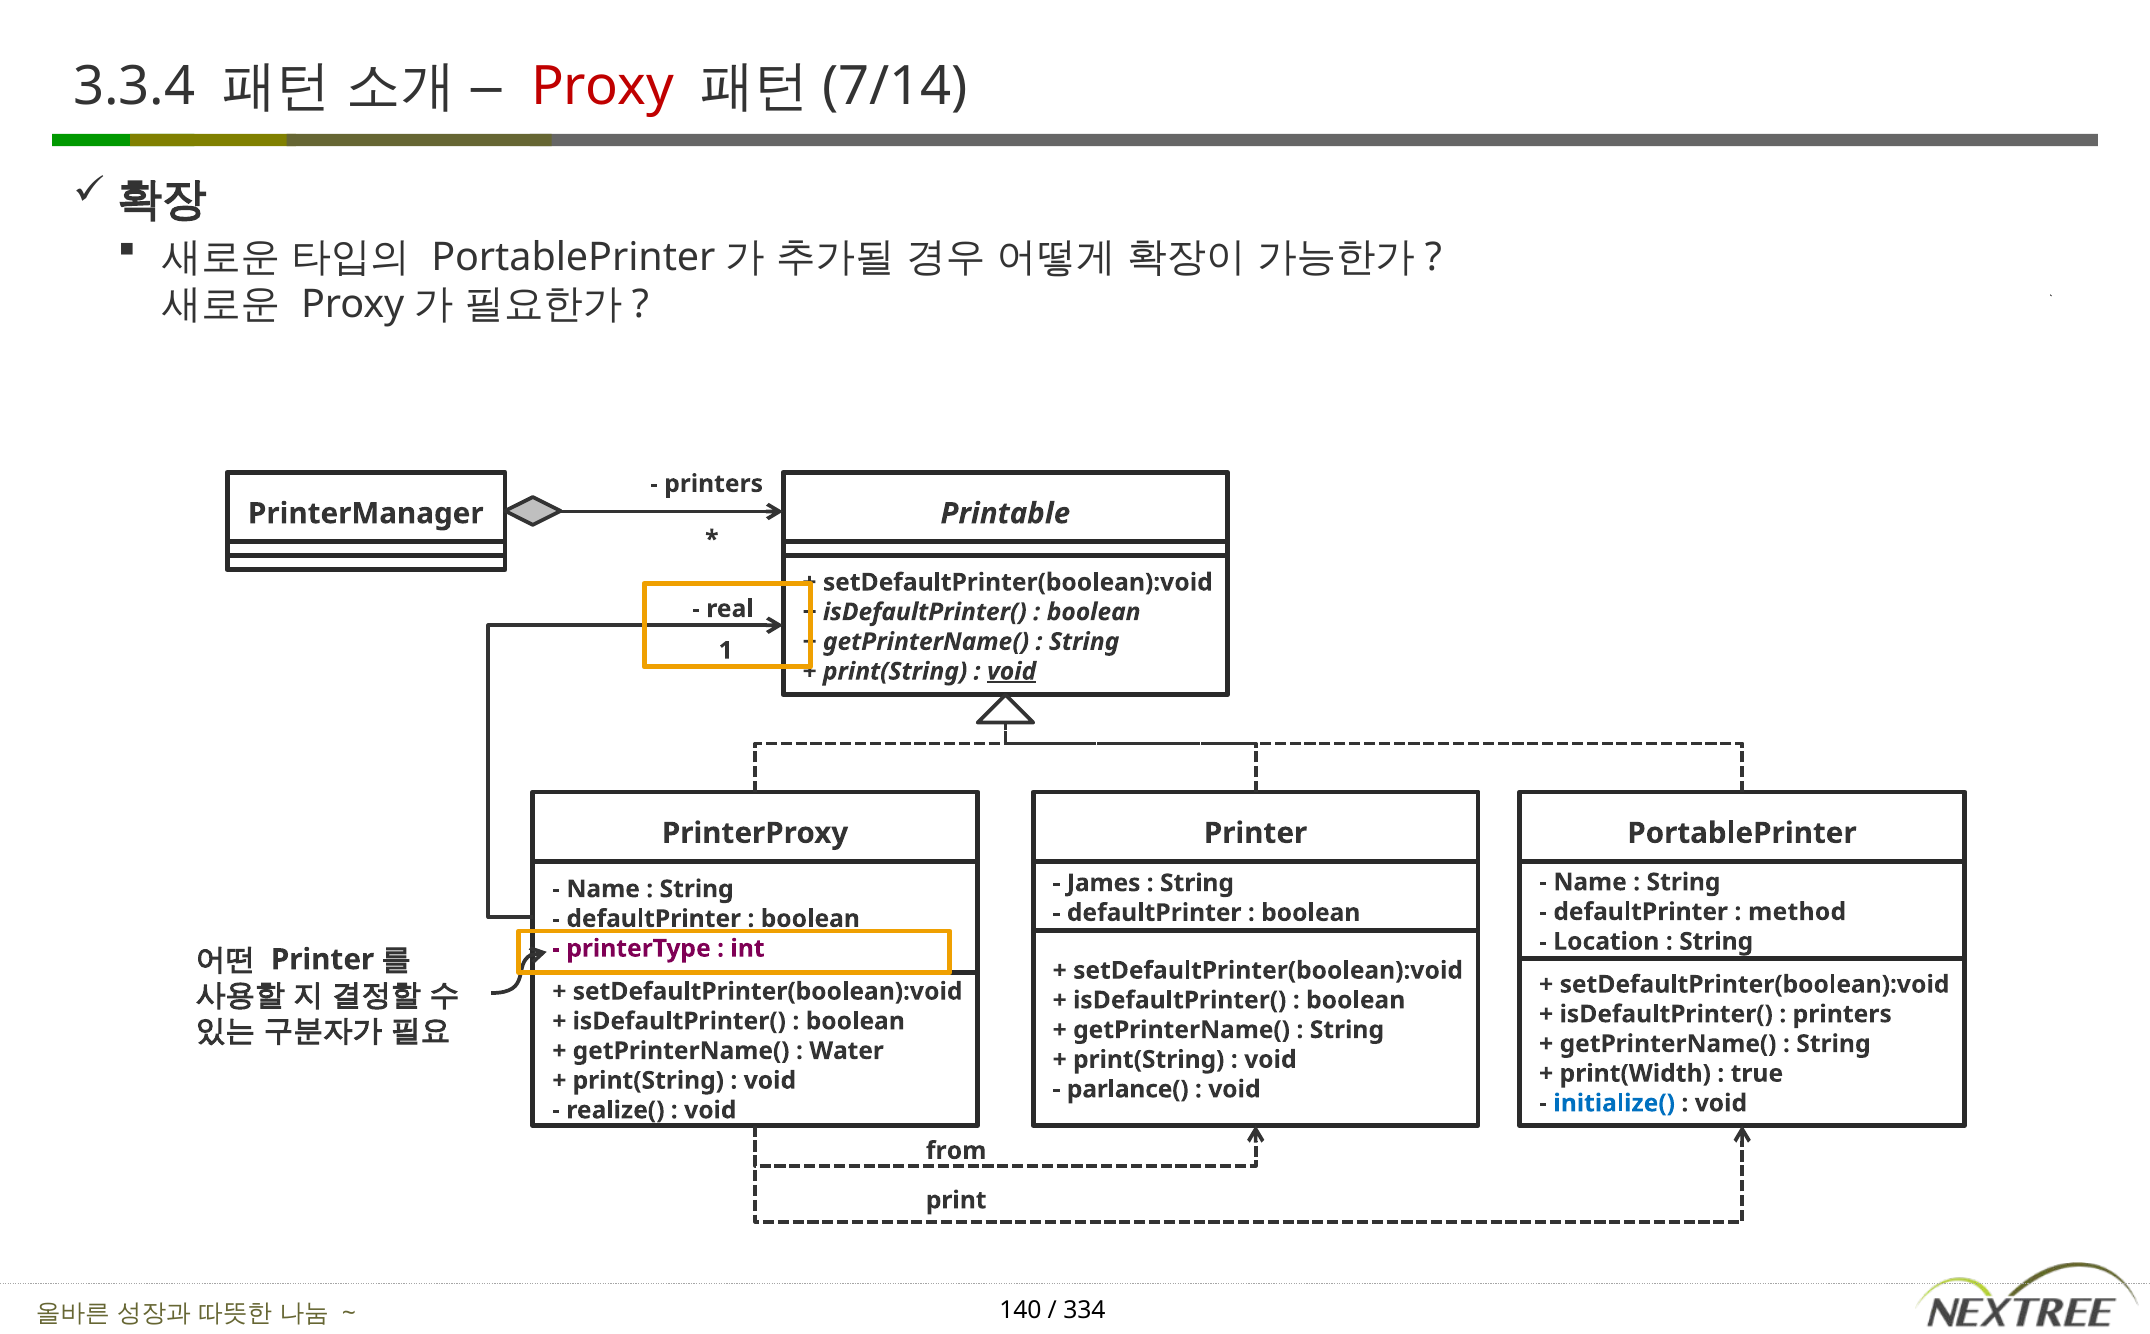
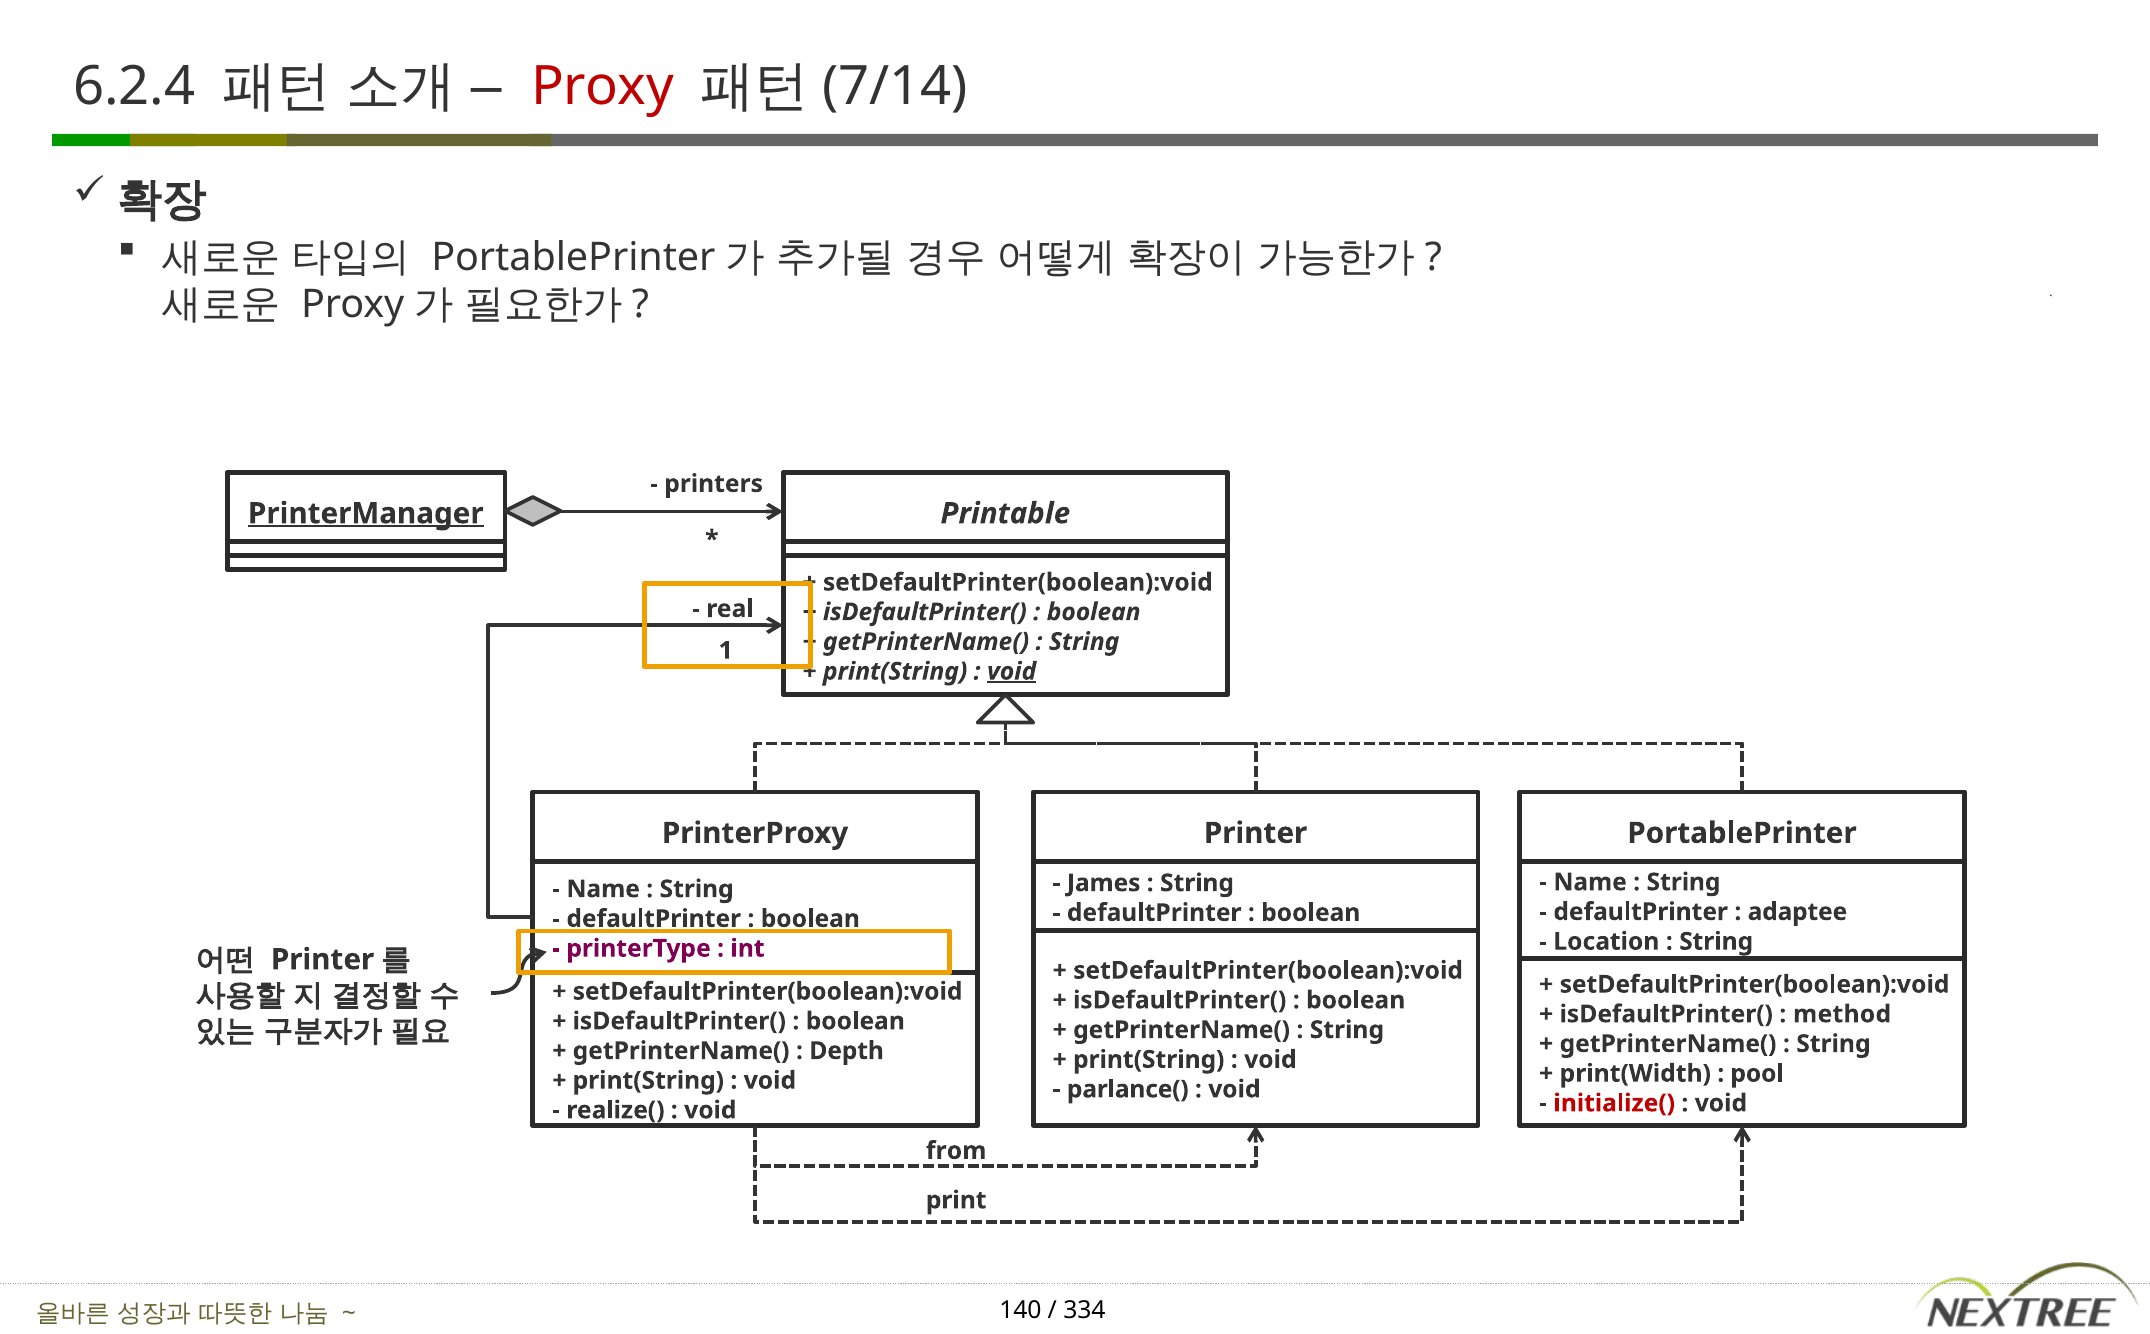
3.3.4: 3.3.4 -> 6.2.4
PrinterManager underline: none -> present
method: method -> adaptee
printers at (1842, 1015): printers -> method
Water: Water -> Depth
true: true -> pool
initialize( colour: blue -> red
